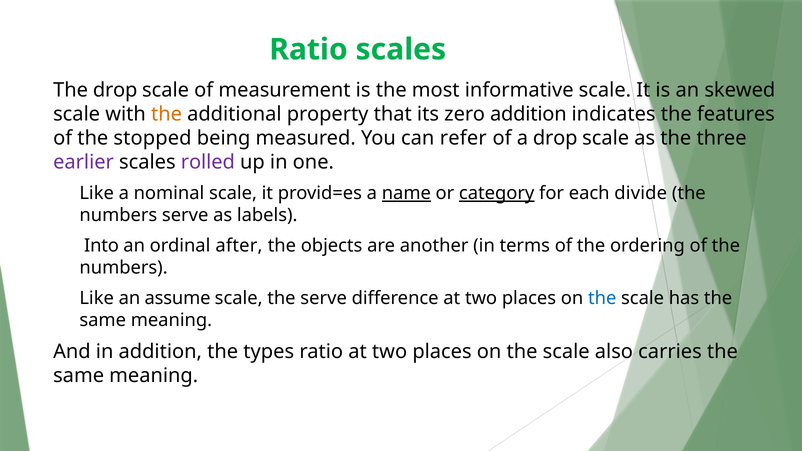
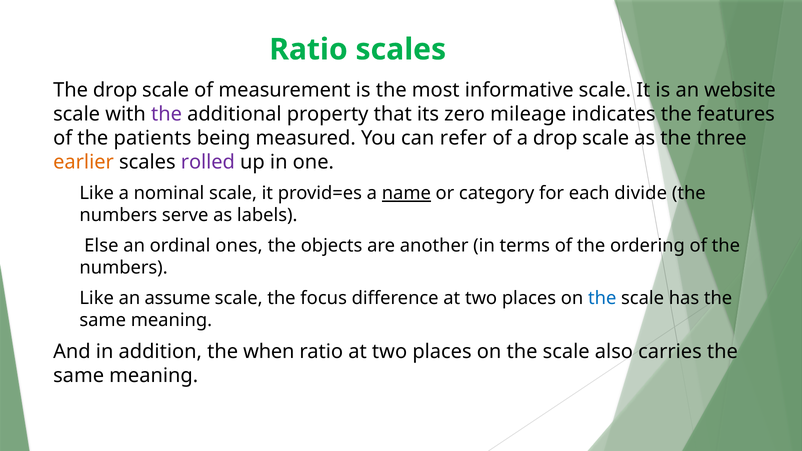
skewed: skewed -> website
the at (167, 114) colour: orange -> purple
zero addition: addition -> mileage
stopped: stopped -> patients
earlier colour: purple -> orange
category underline: present -> none
Into: Into -> Else
after: after -> ones
the serve: serve -> focus
types: types -> when
